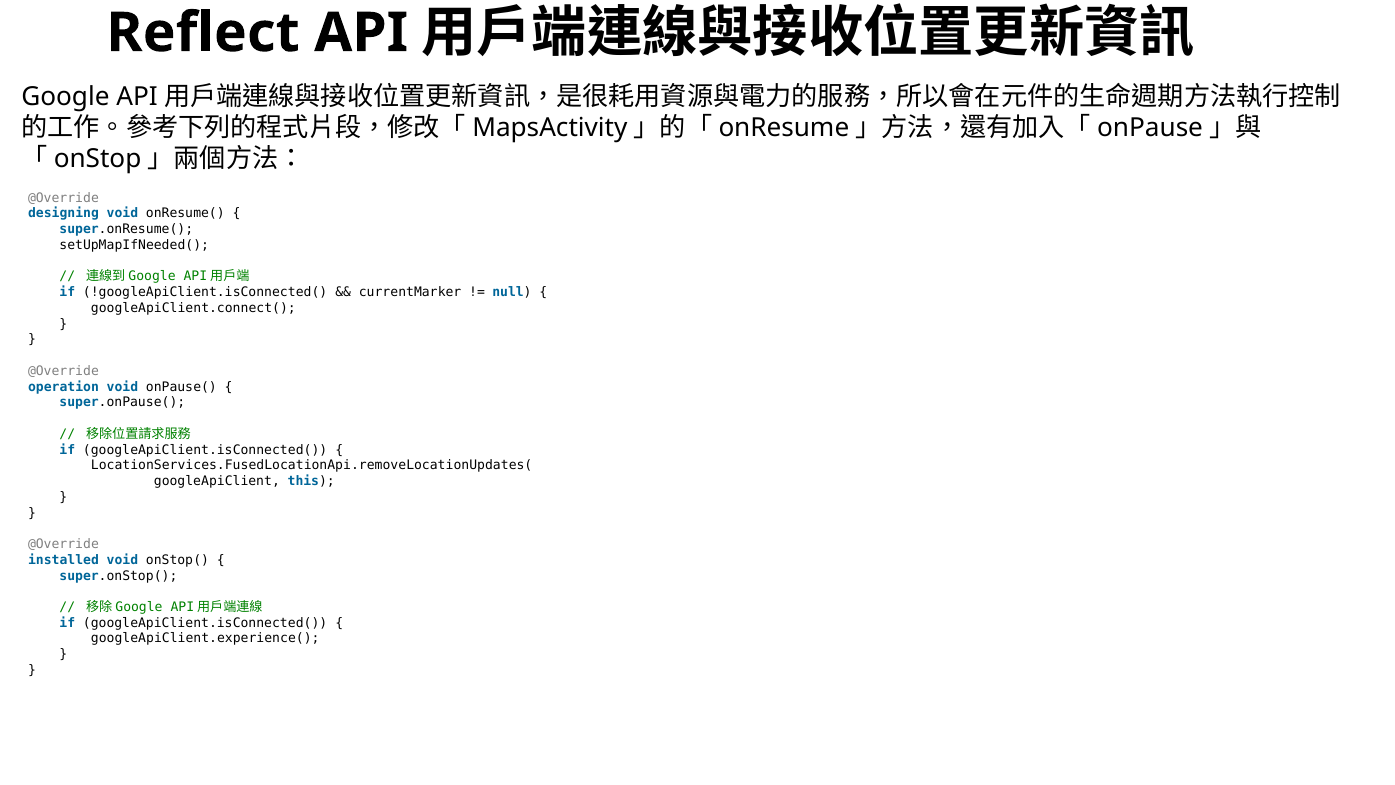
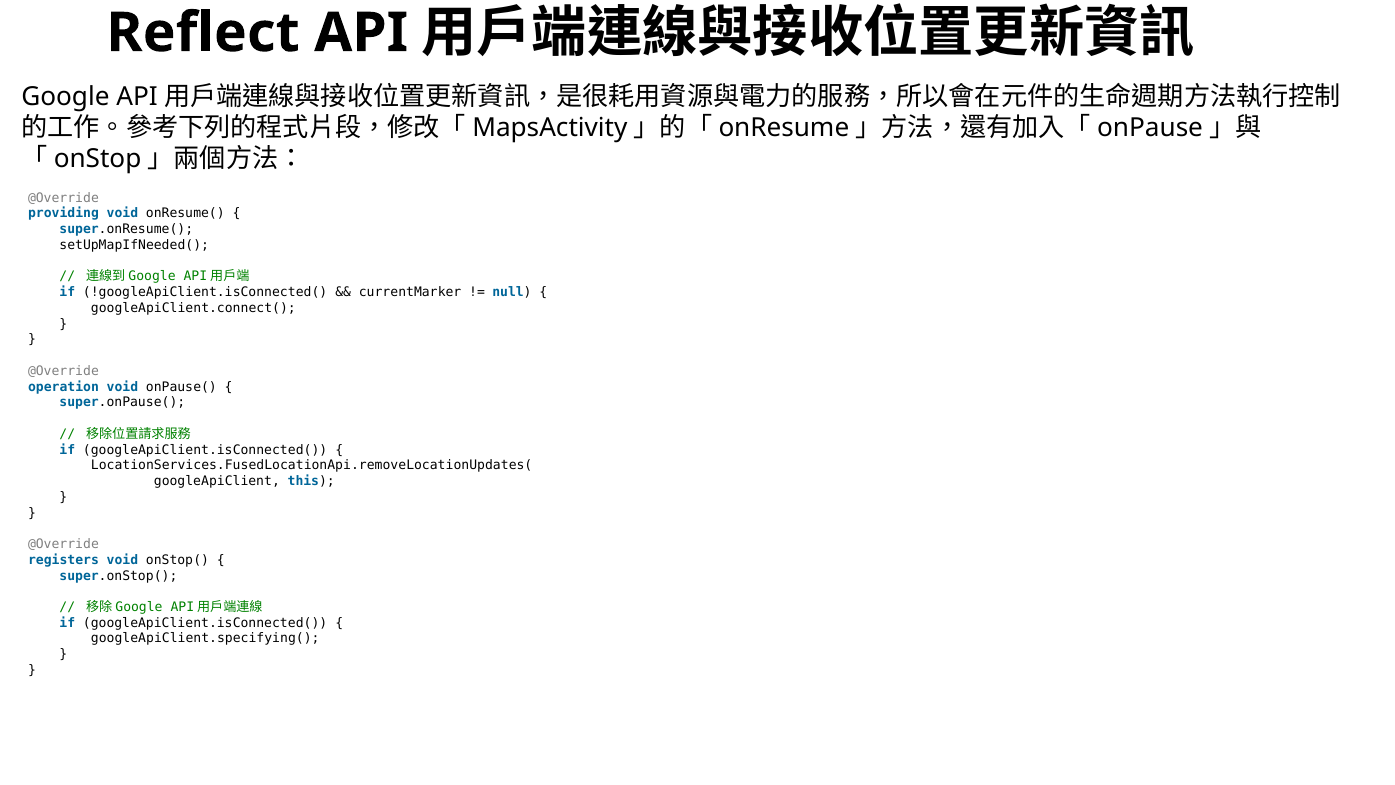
designing: designing -> providing
installed: installed -> registers
googleApiClient.experience(: googleApiClient.experience( -> googleApiClient.specifying(
